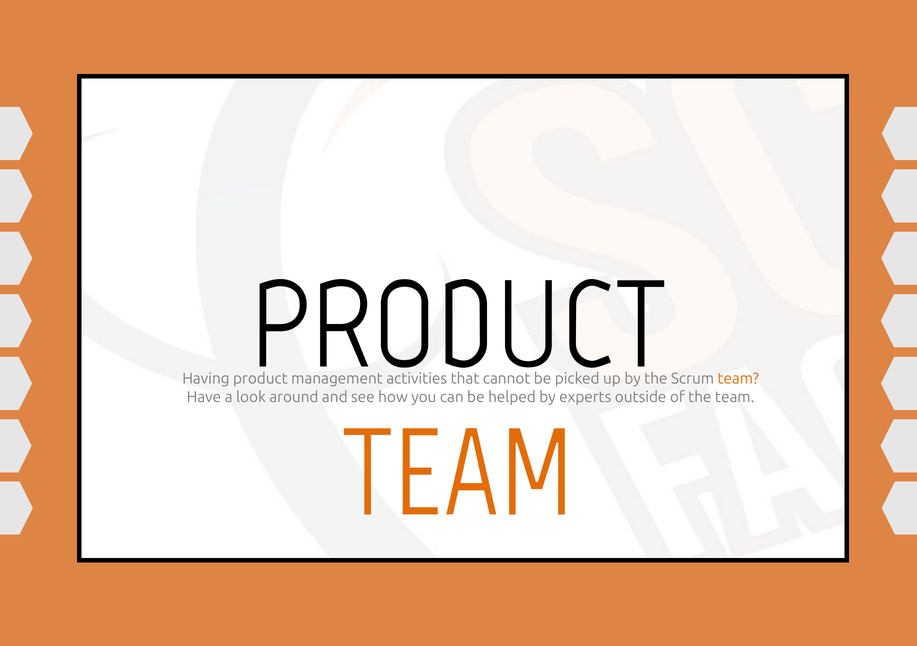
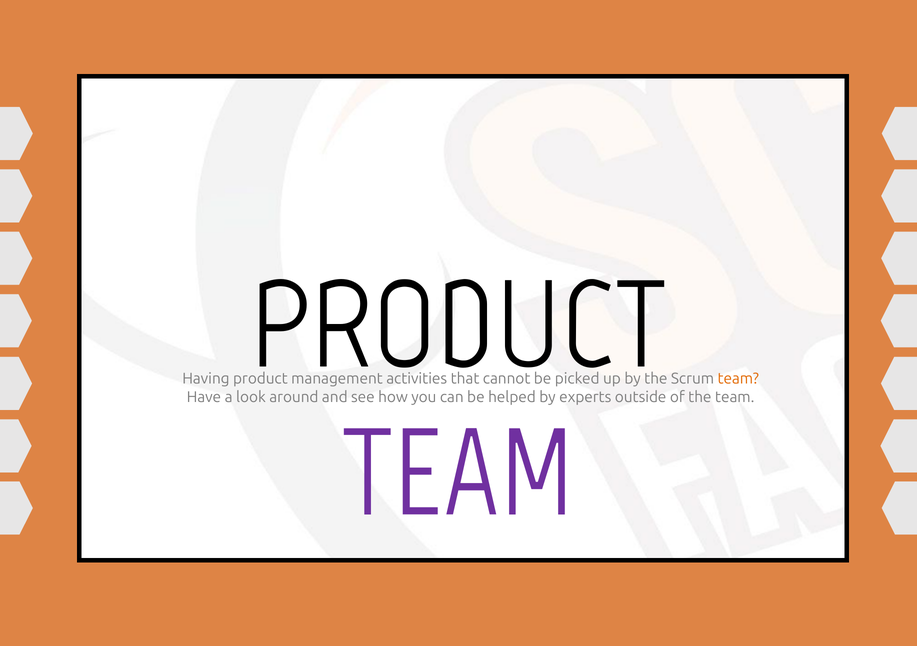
TEAM at (458, 474) colour: orange -> purple
